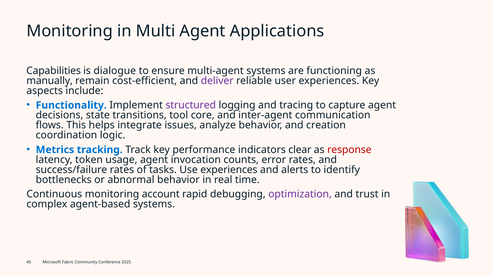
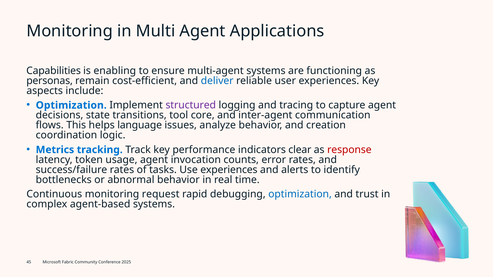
dialogue: dialogue -> enabling
manually: manually -> personas
deliver colour: purple -> blue
Functionality at (71, 105): Functionality -> Optimization
integrate: integrate -> language
account: account -> request
optimization at (300, 194) colour: purple -> blue
